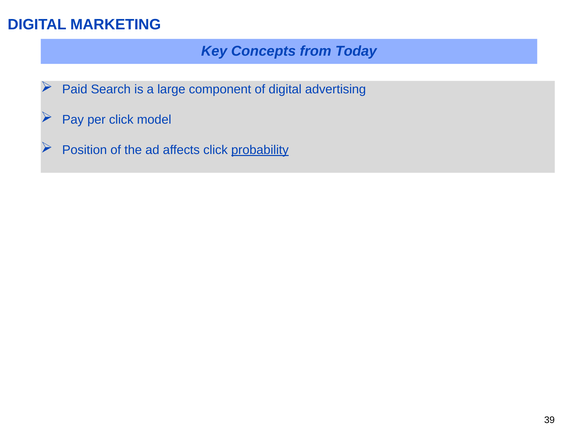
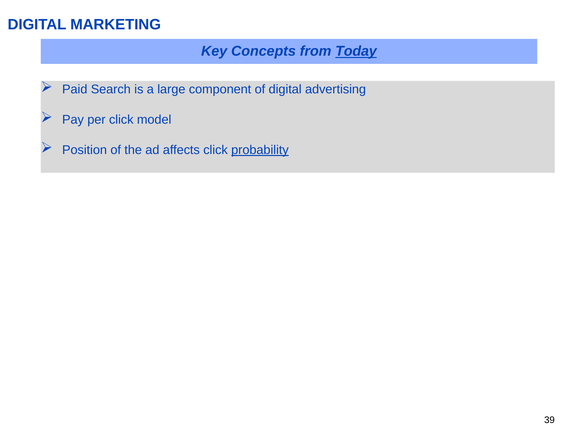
Today underline: none -> present
